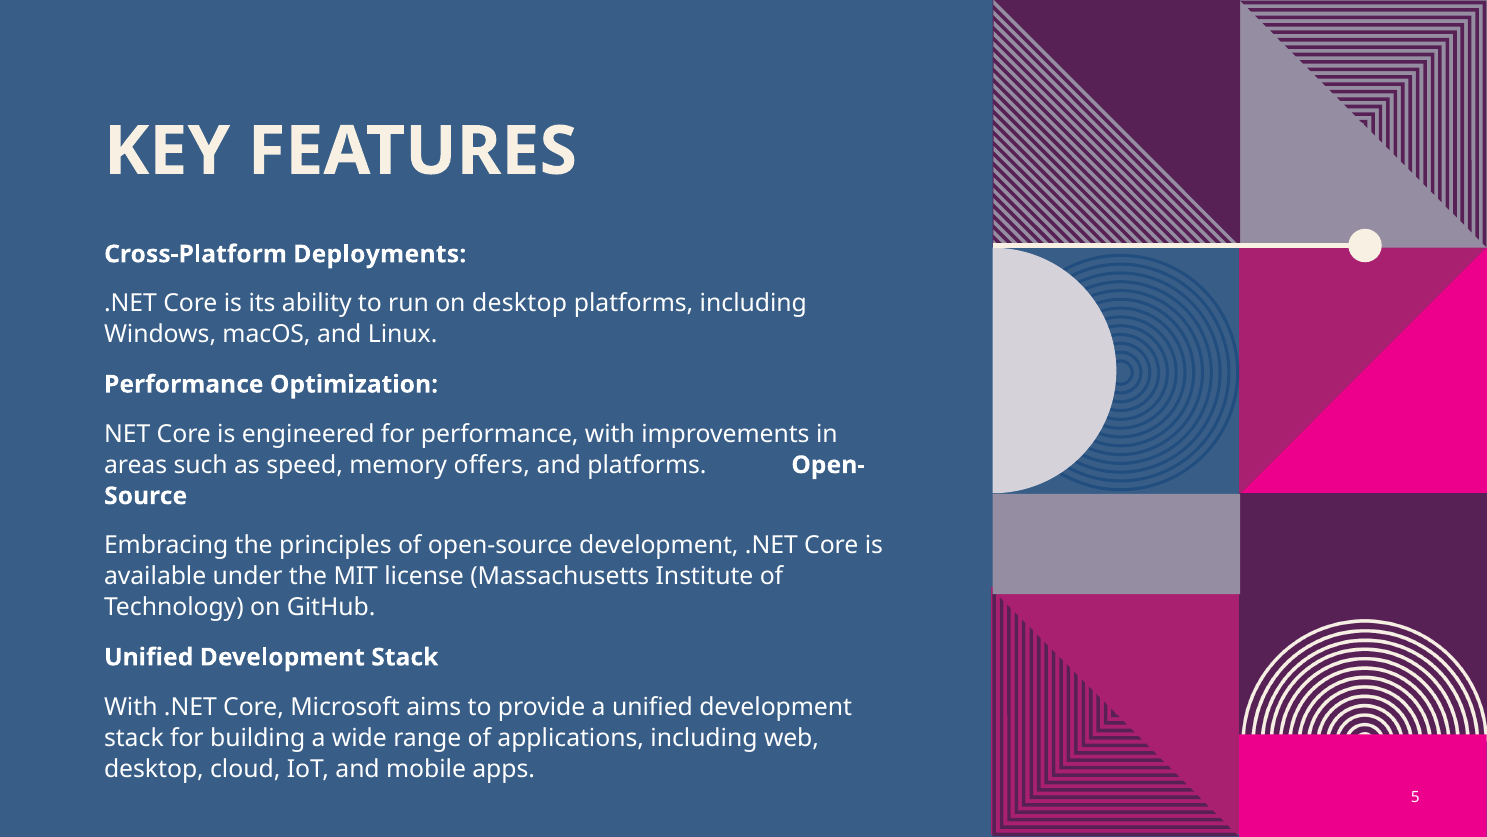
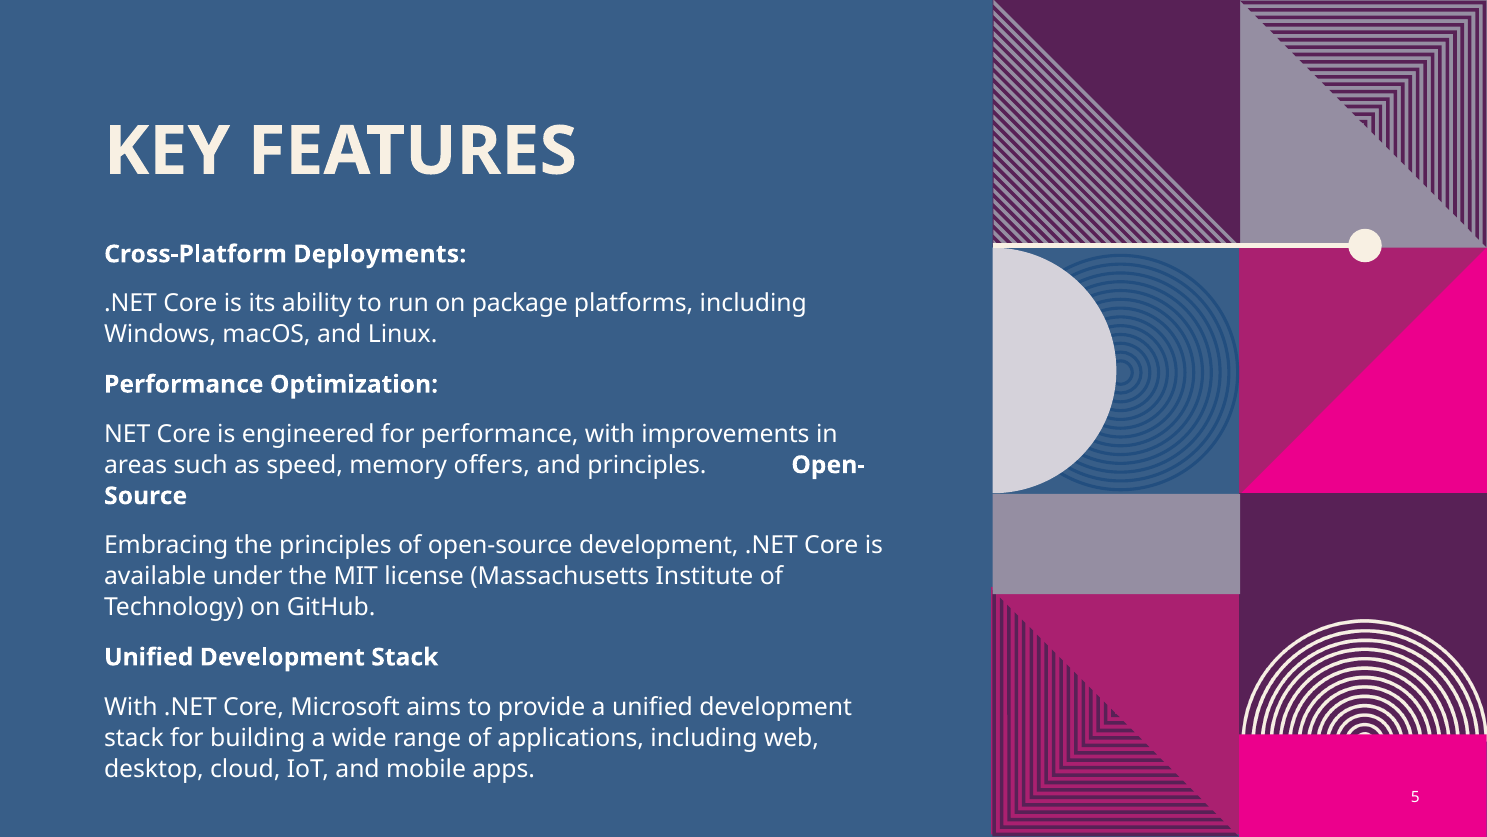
on desktop: desktop -> package
and platforms: platforms -> principles
